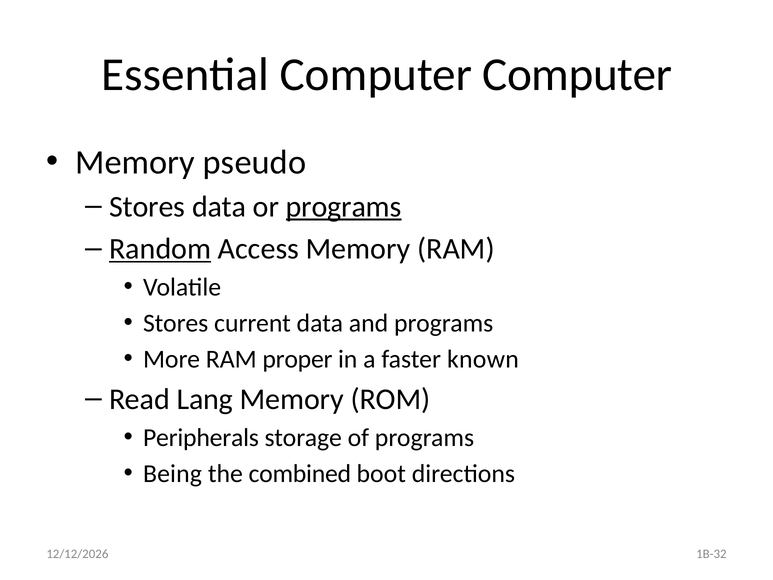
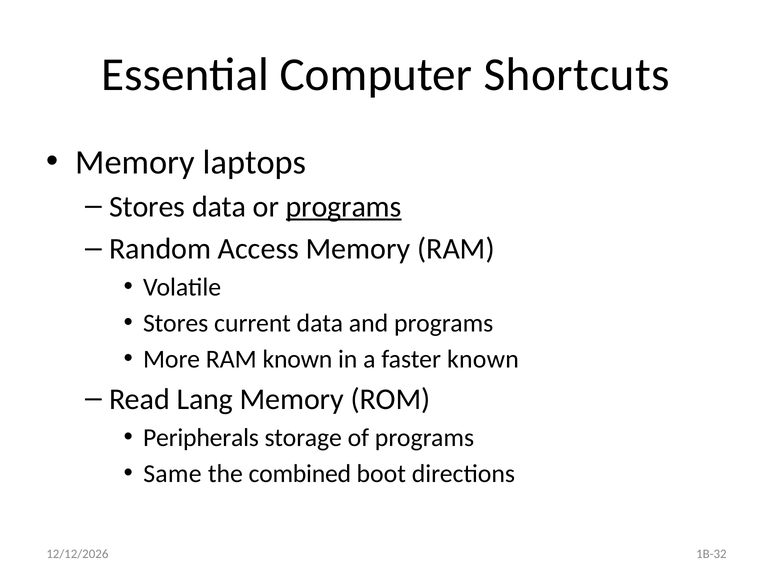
Computer Computer: Computer -> Shortcuts
pseudo: pseudo -> laptops
Random underline: present -> none
RAM proper: proper -> known
Being: Being -> Same
